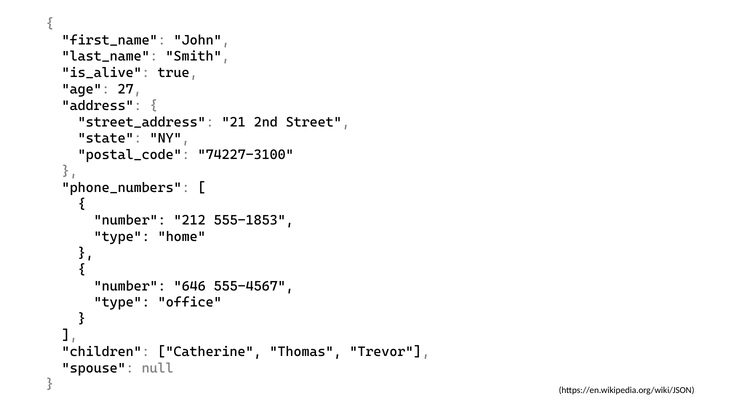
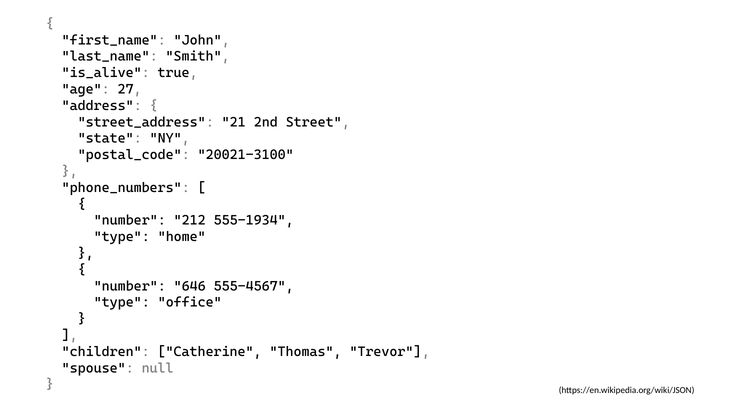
74227-3100: 74227-3100 -> 20021-3100
555-1853: 555-1853 -> 555-1934
